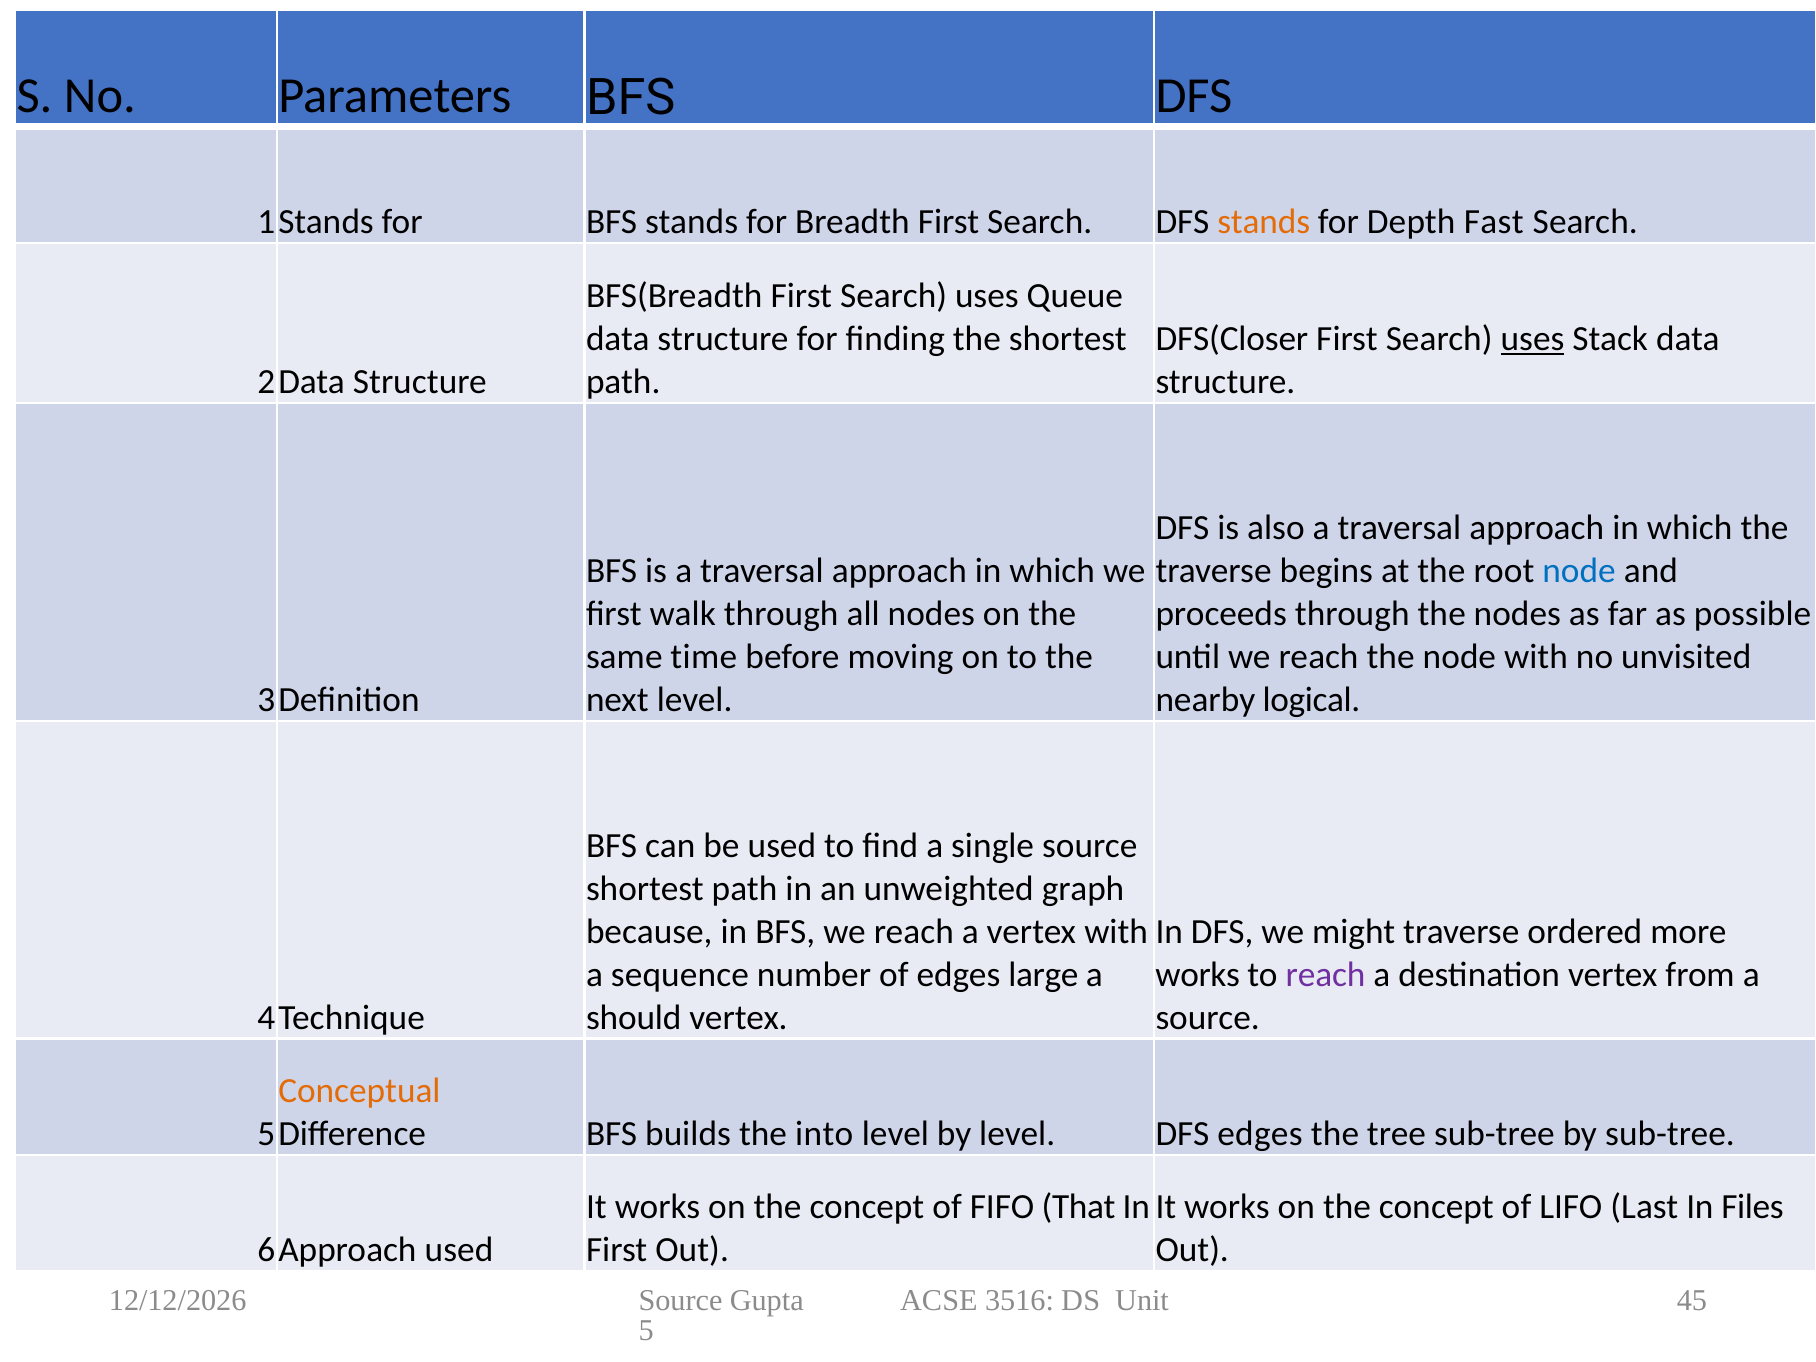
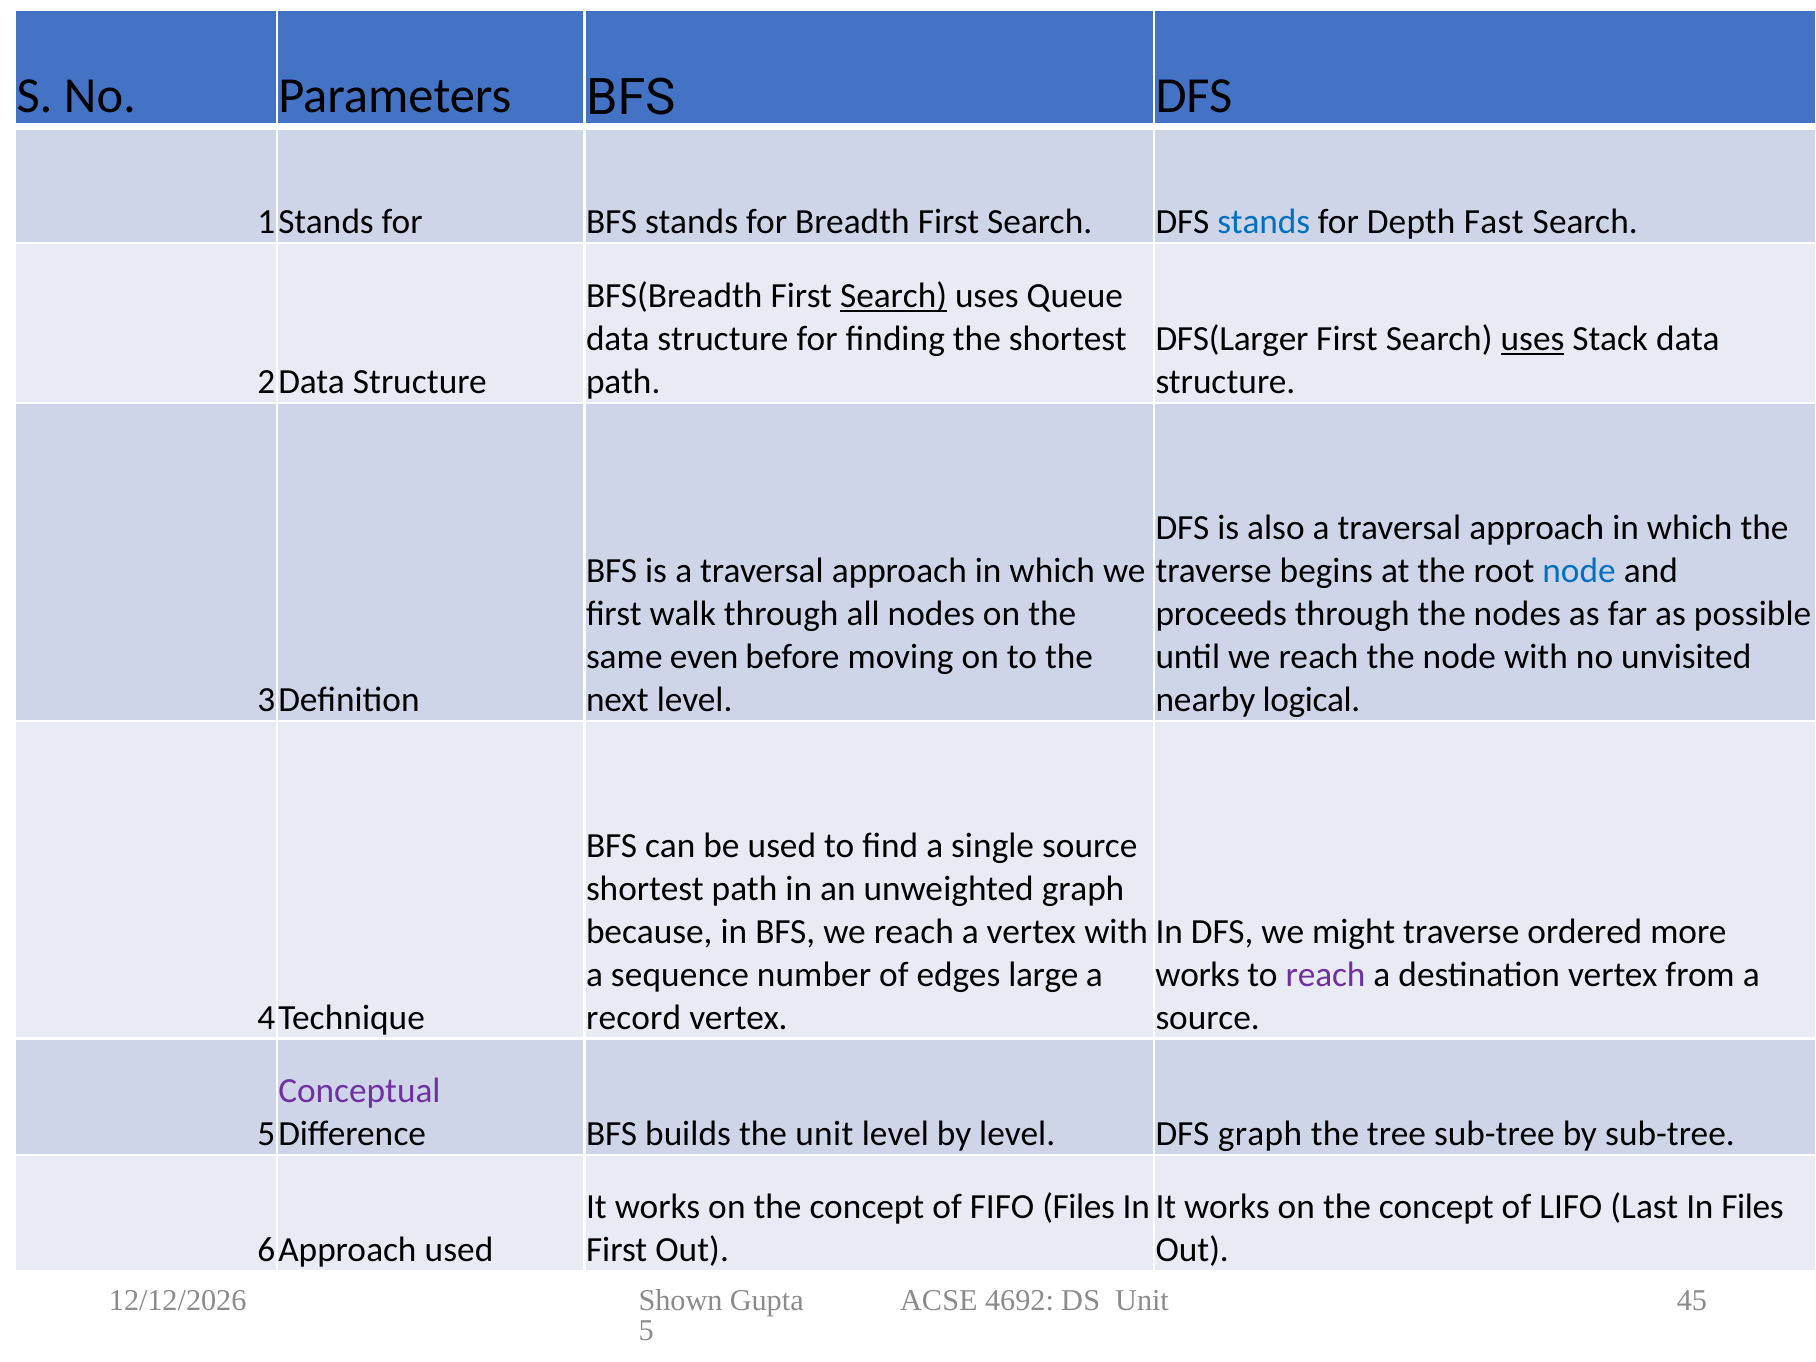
stands at (1264, 222) colour: orange -> blue
Search at (894, 296) underline: none -> present
DFS(Closer: DFS(Closer -> DFS(Larger
time: time -> even
should: should -> record
Conceptual colour: orange -> purple
the into: into -> unit
DFS edges: edges -> graph
FIFO That: That -> Files
Source at (681, 1301): Source -> Shown
3516: 3516 -> 4692
